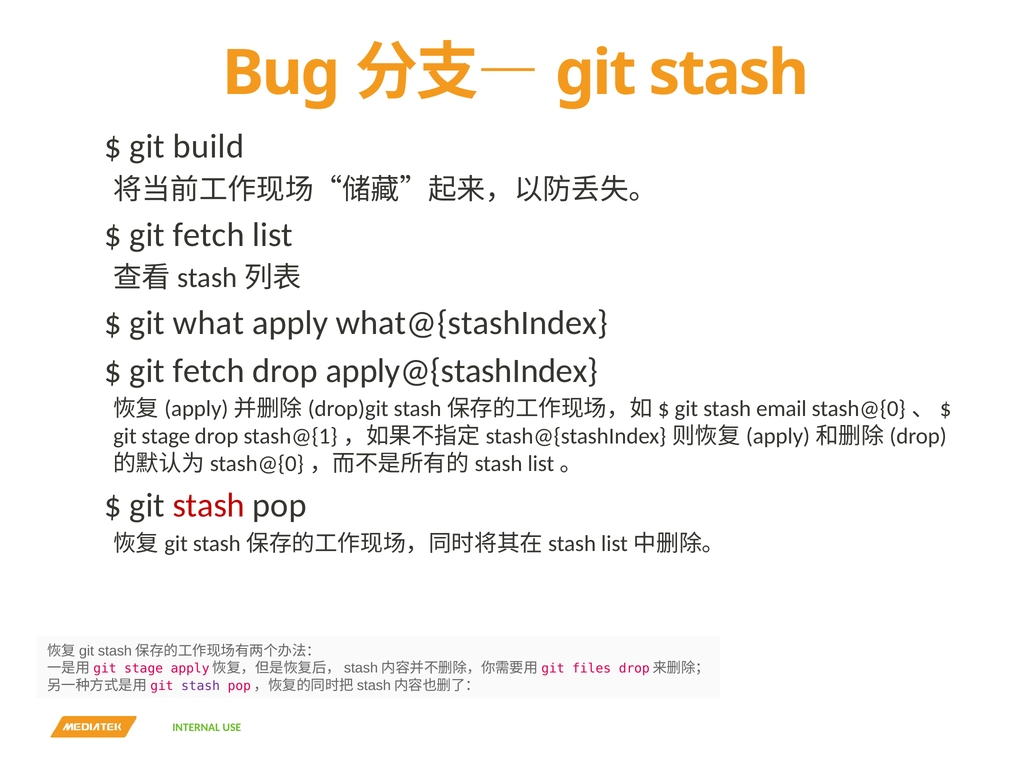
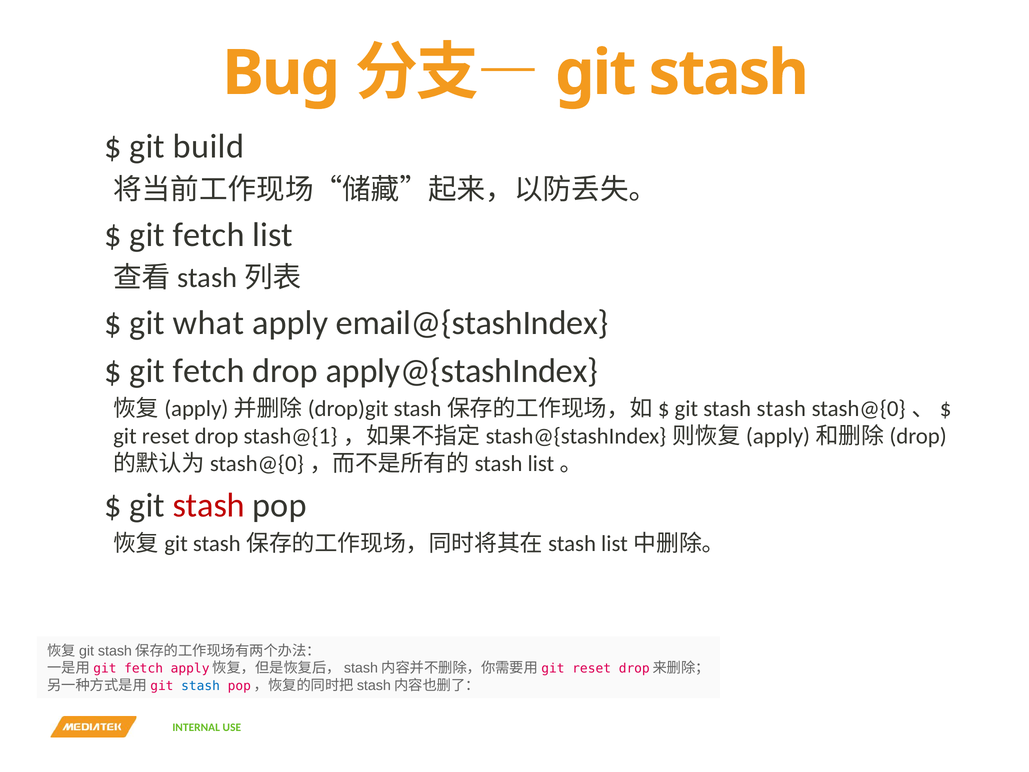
what@{stashIndex: what@{stashIndex -> email@{stashIndex
stash email: email -> stash
git stage: stage -> reset
stage at (144, 668): stage -> fetch
files at (592, 668): files -> reset
stash at (201, 686) colour: purple -> blue
